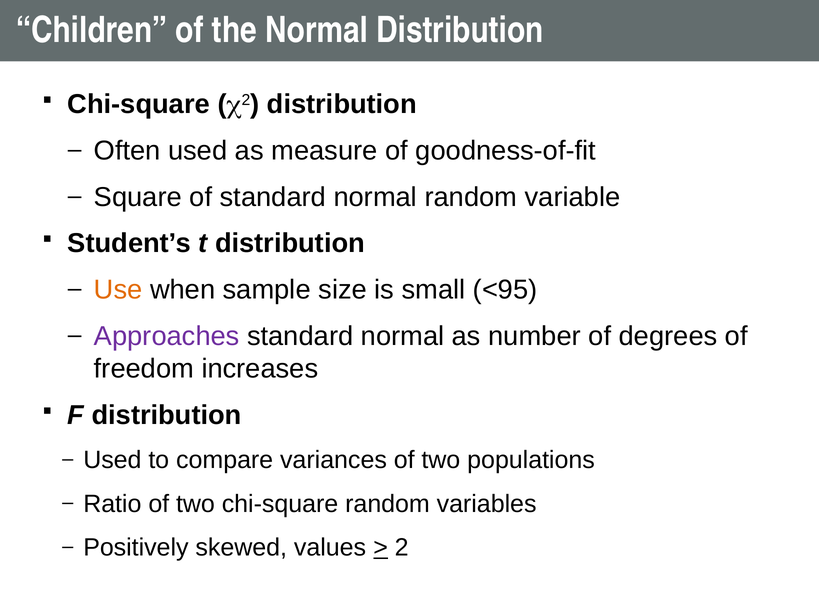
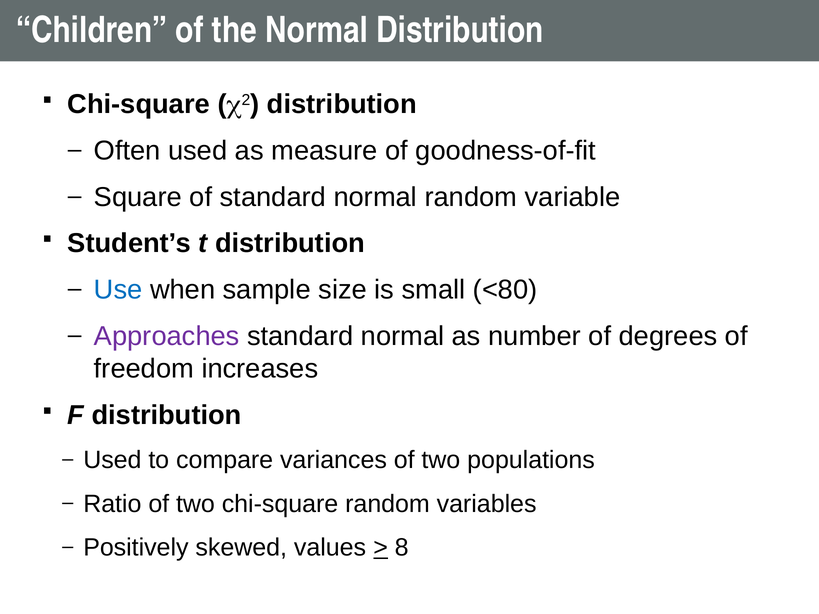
Use colour: orange -> blue
<95: <95 -> <80
2: 2 -> 8
